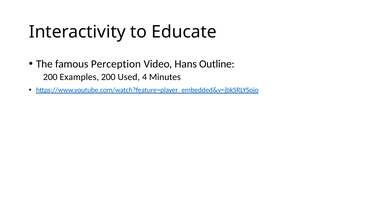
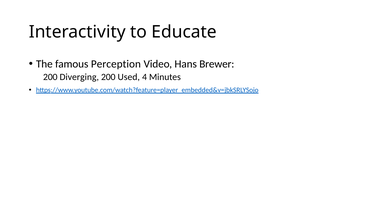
Outline: Outline -> Brewer
Examples: Examples -> Diverging
